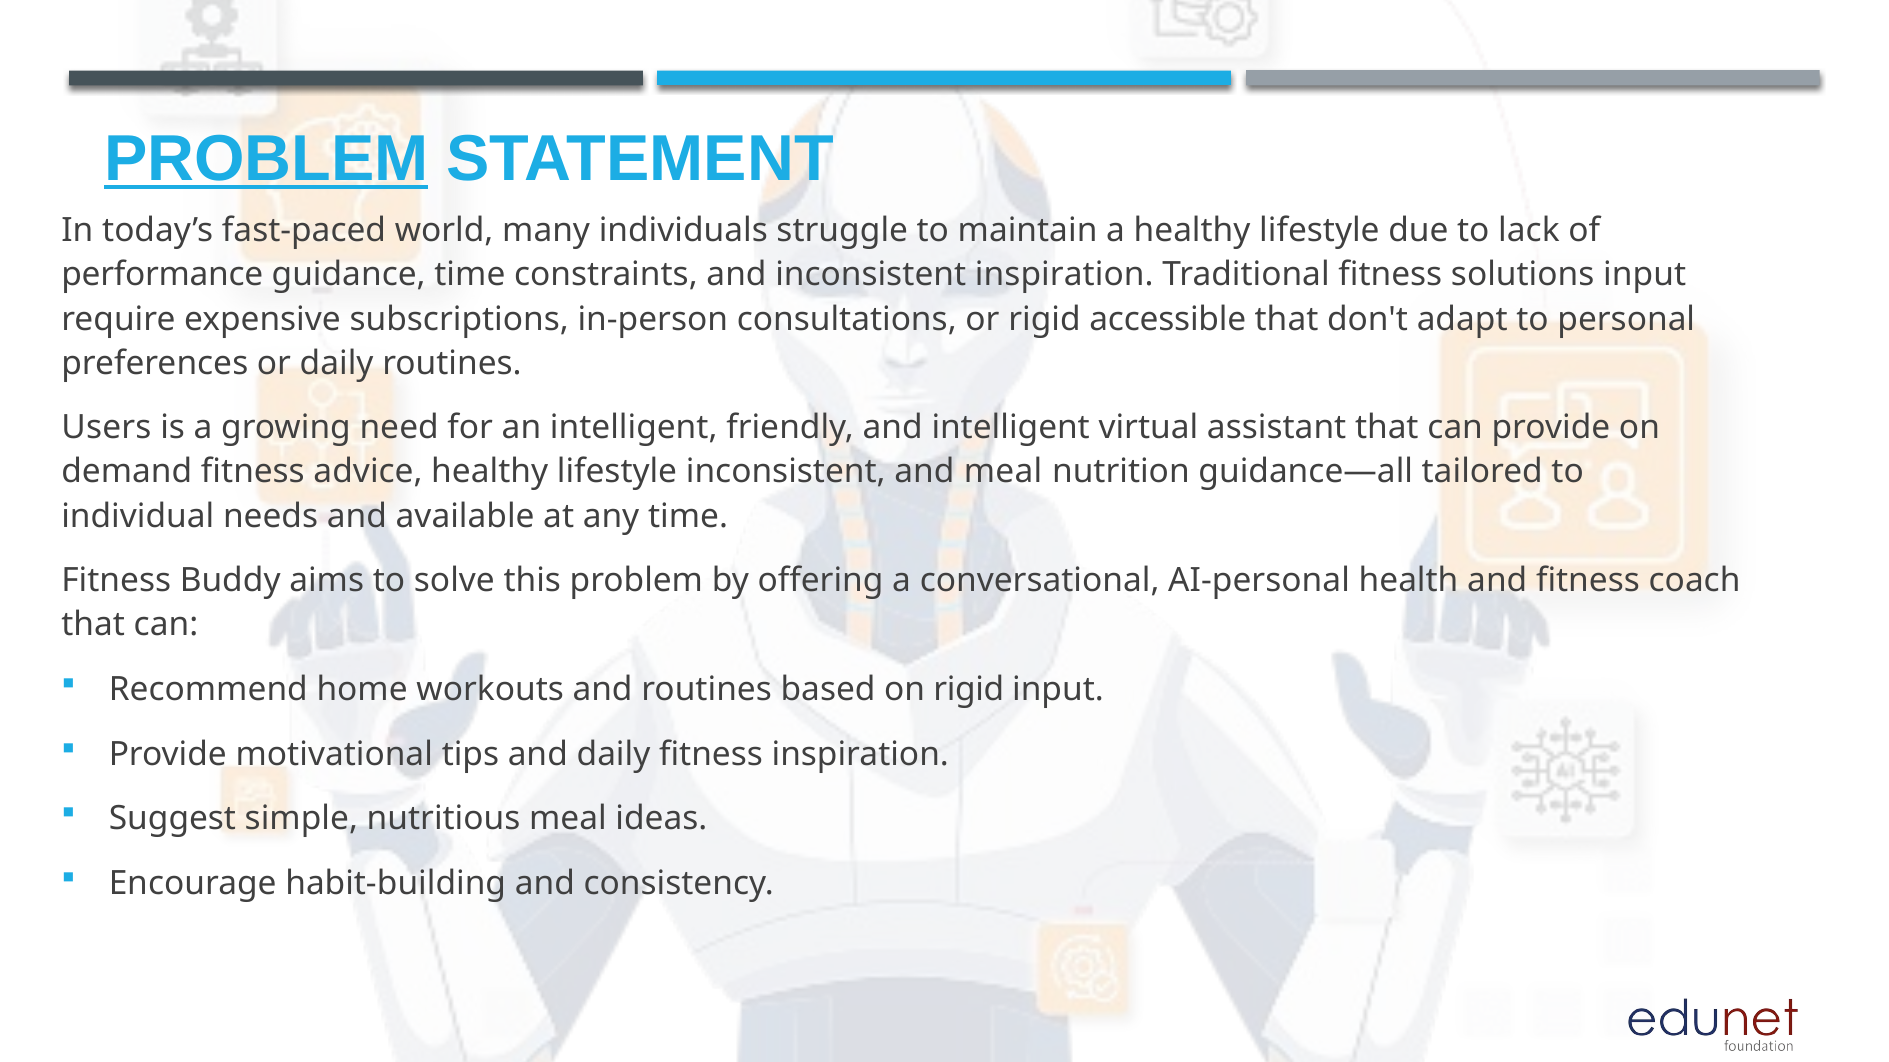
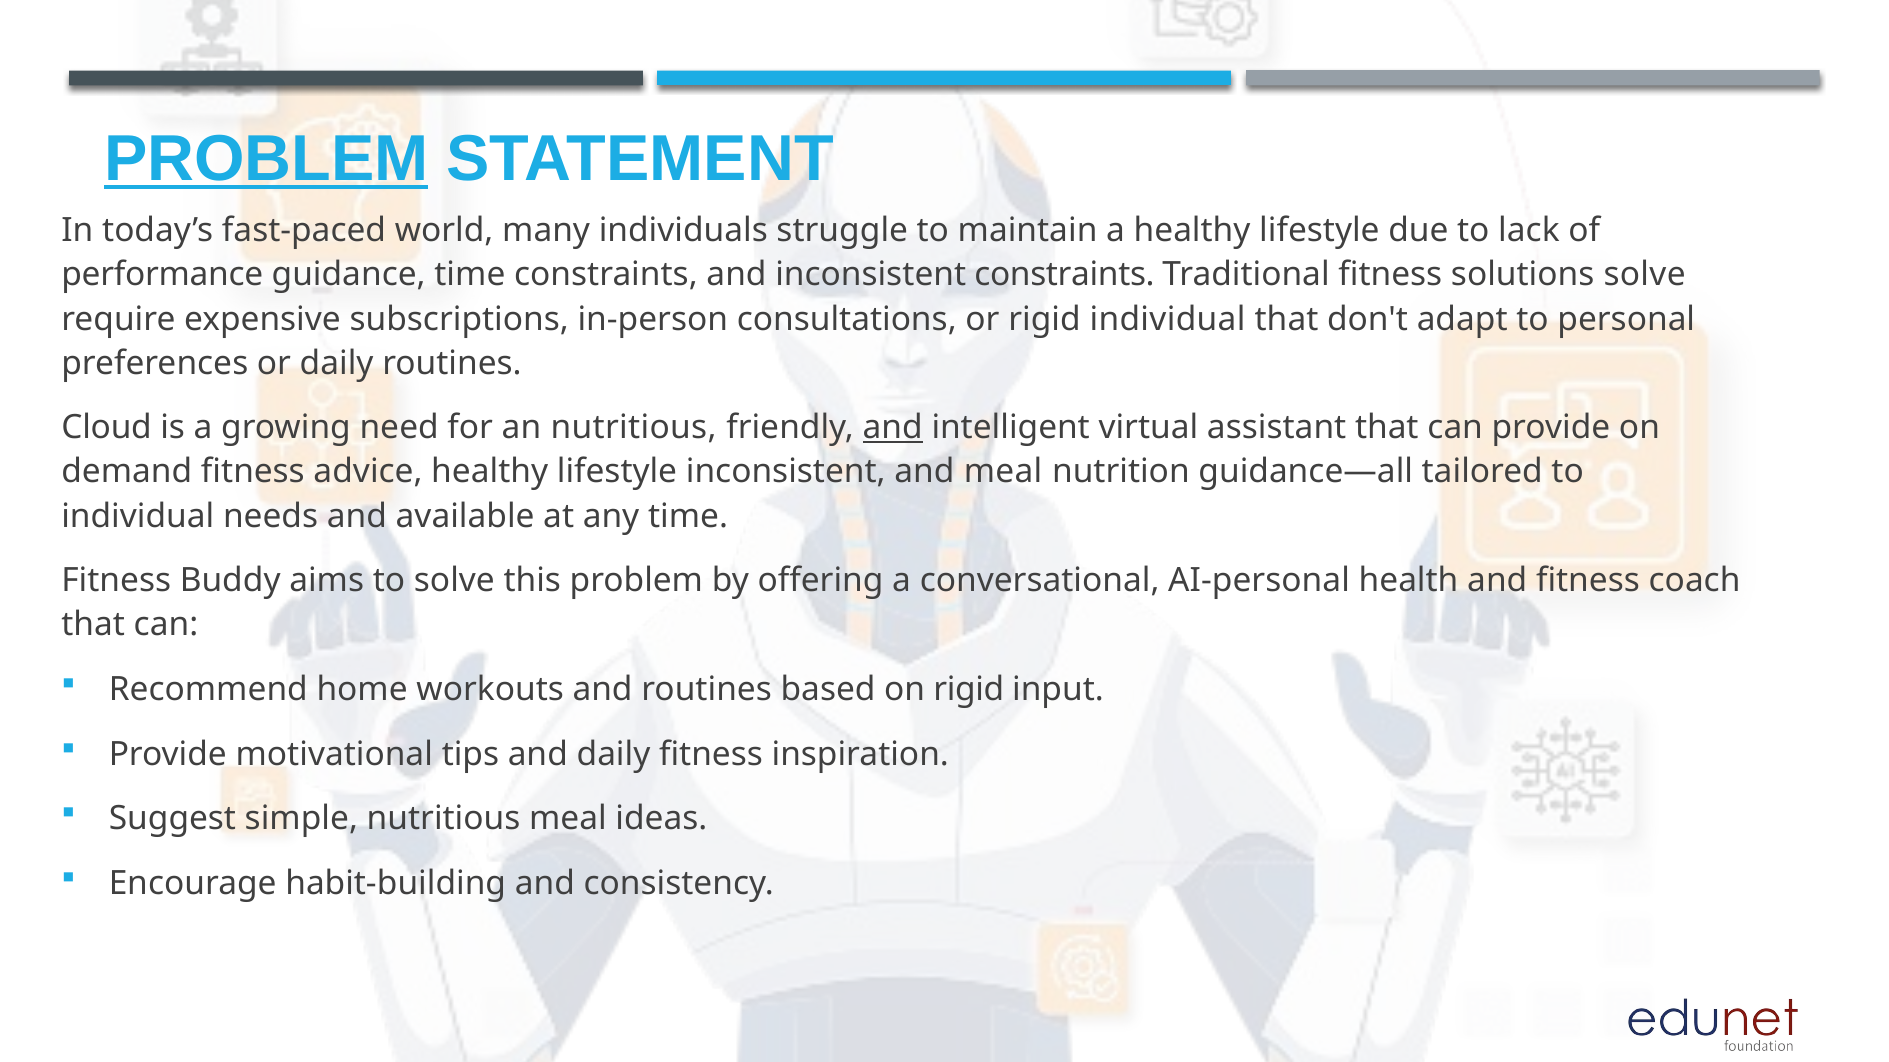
inconsistent inspiration: inspiration -> constraints
solutions input: input -> solve
rigid accessible: accessible -> individual
Users: Users -> Cloud
an intelligent: intelligent -> nutritious
and at (893, 428) underline: none -> present
